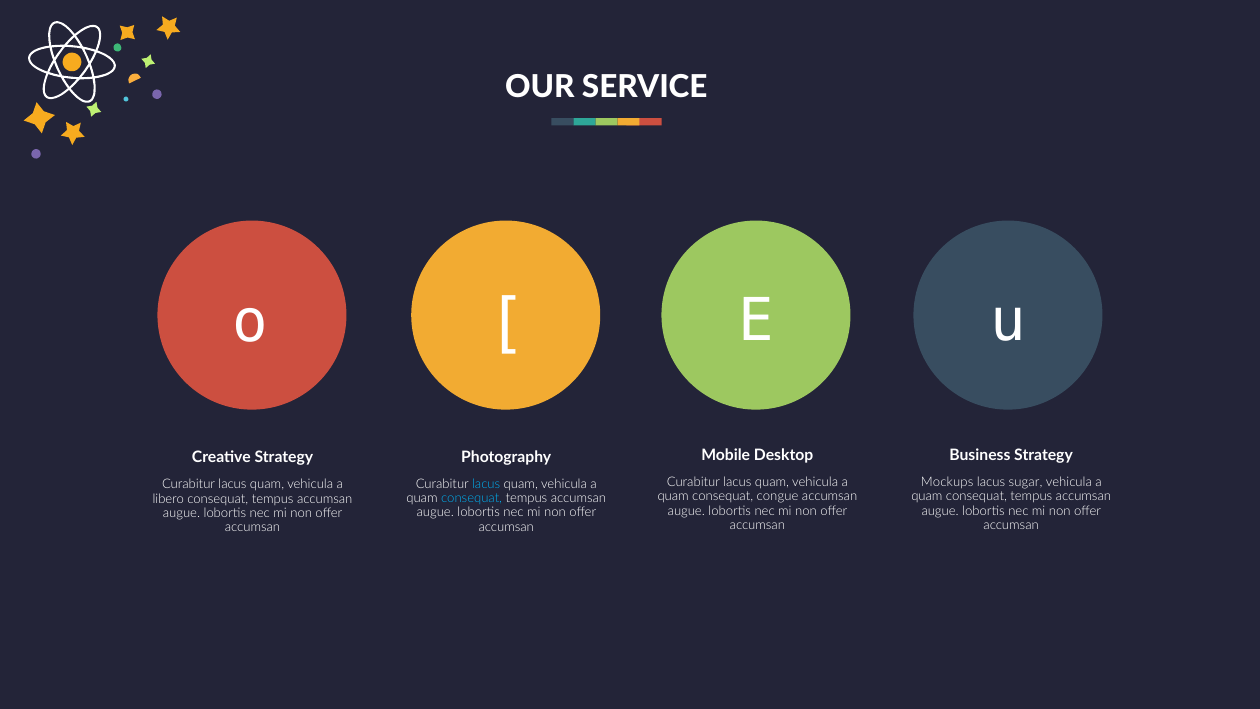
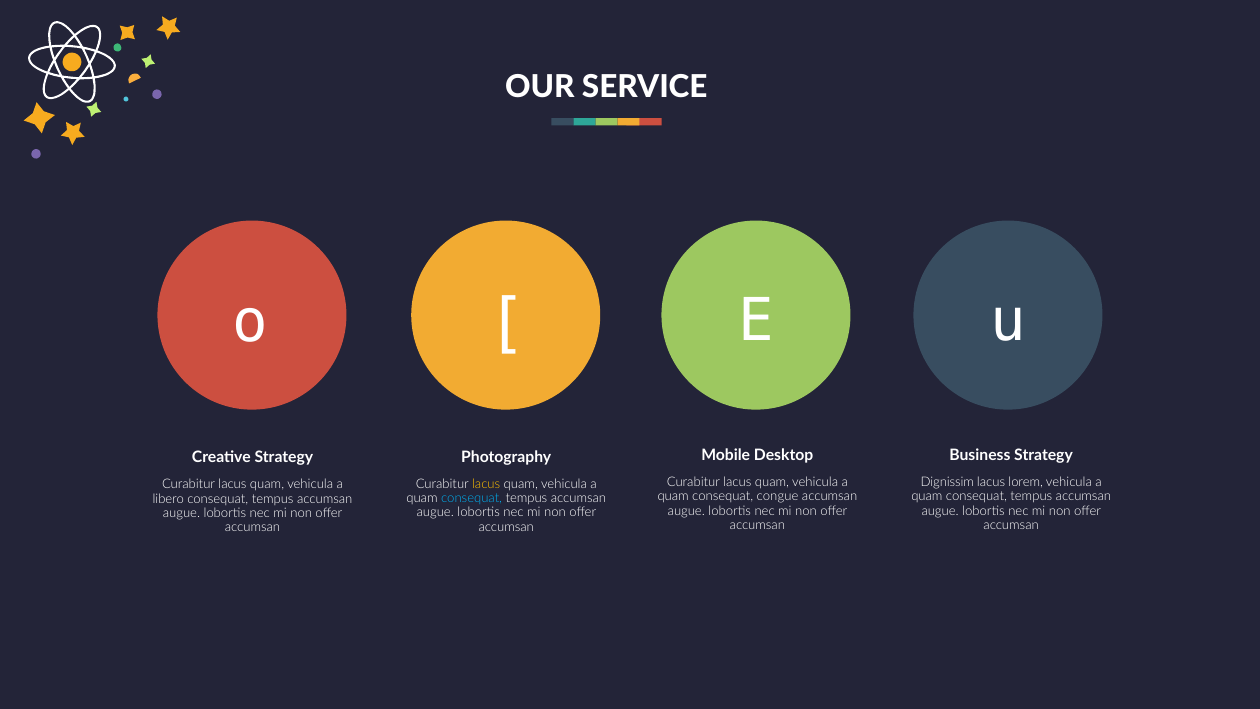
Mockups: Mockups -> Dignissim
sugar: sugar -> lorem
lacus at (486, 484) colour: light blue -> yellow
